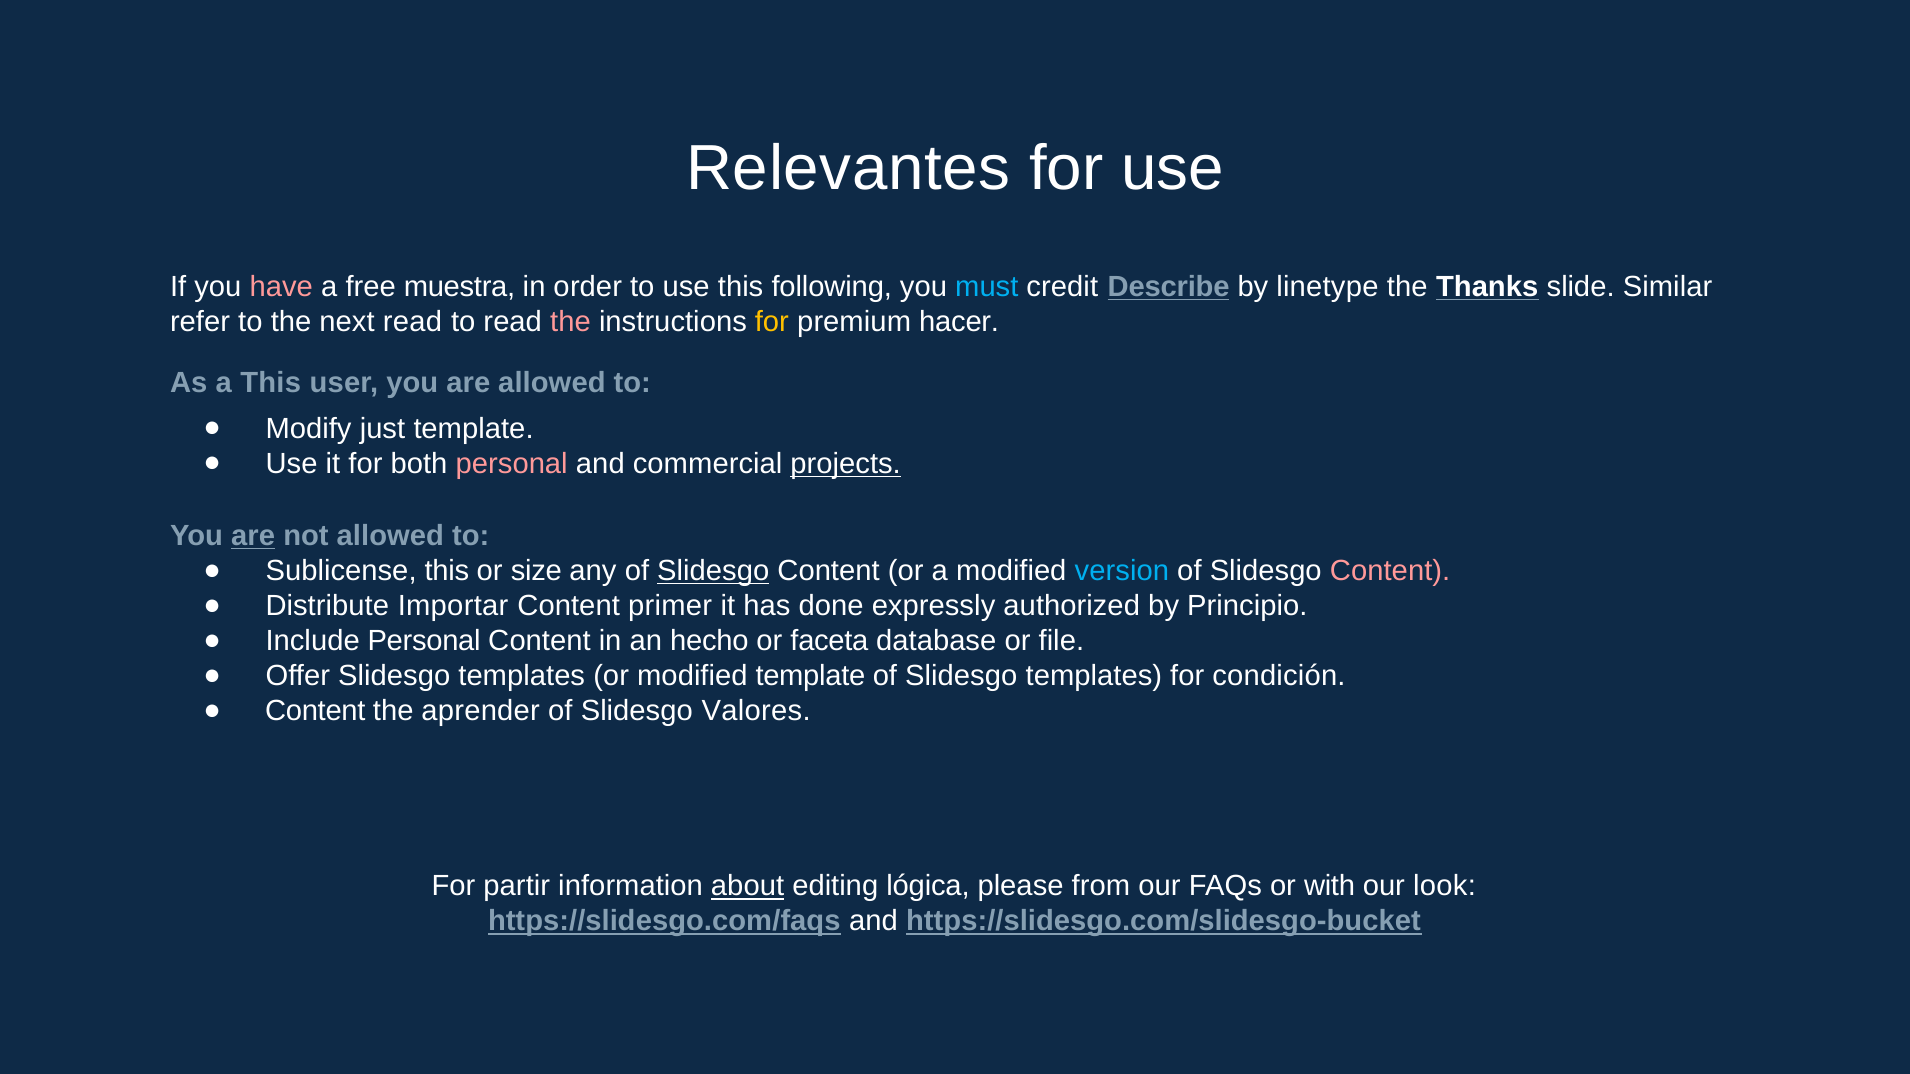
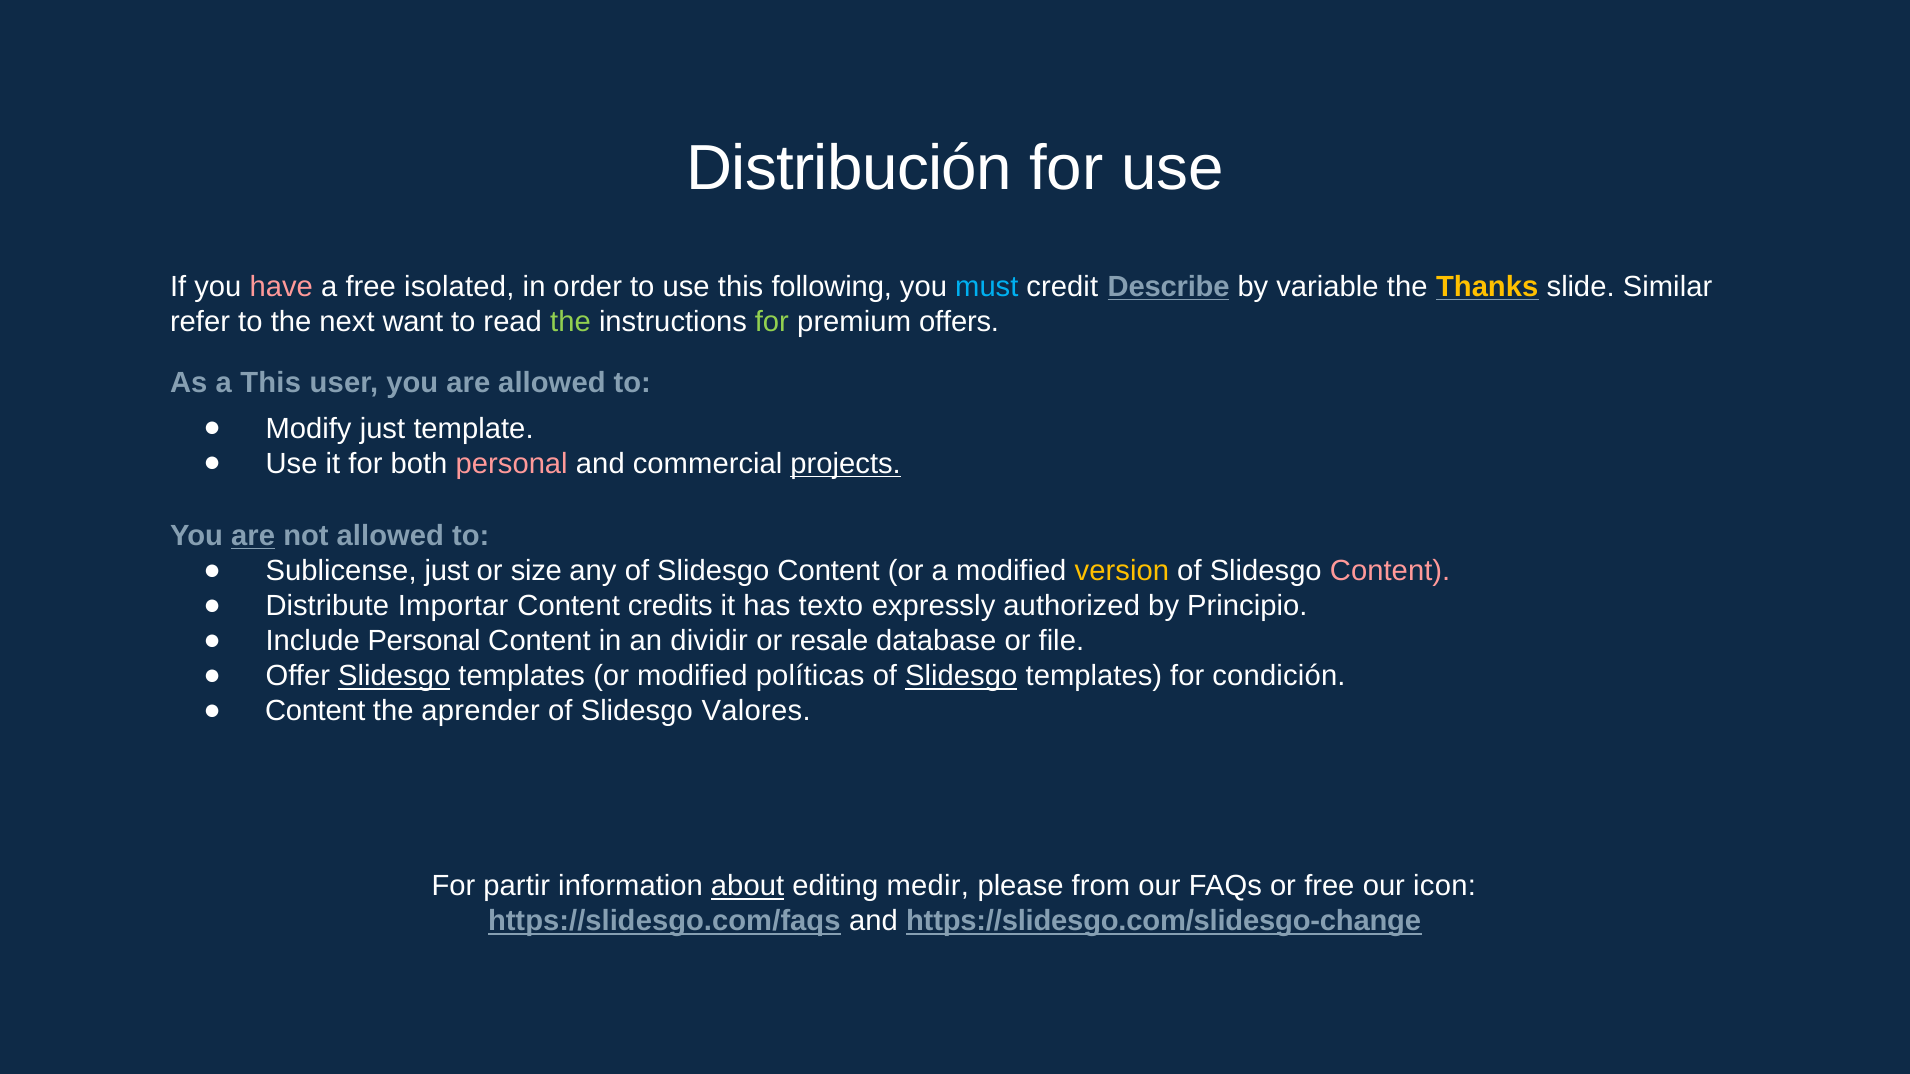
Relevantes: Relevantes -> Distribución
muestra: muestra -> isolated
linetype: linetype -> variable
Thanks colour: white -> yellow
next read: read -> want
the at (570, 322) colour: pink -> light green
for at (772, 322) colour: yellow -> light green
hacer: hacer -> offers
Sublicense this: this -> just
Slidesgo at (713, 571) underline: present -> none
version colour: light blue -> yellow
primer: primer -> credits
done: done -> texto
hecho: hecho -> dividir
faceta: faceta -> resale
Slidesgo at (394, 676) underline: none -> present
modified template: template -> políticas
Slidesgo at (961, 676) underline: none -> present
lógica: lógica -> medir
or with: with -> free
look: look -> icon
https://slidesgo.com/slidesgo-bucket: https://slidesgo.com/slidesgo-bucket -> https://slidesgo.com/slidesgo-change
